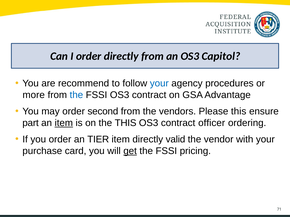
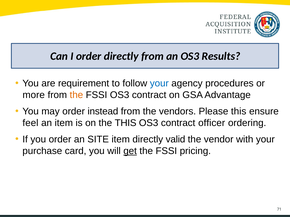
Capitol: Capitol -> Results
recommend: recommend -> requirement
the at (76, 95) colour: blue -> orange
second: second -> instead
part: part -> feel
item at (64, 123) underline: present -> none
TIER: TIER -> SITE
